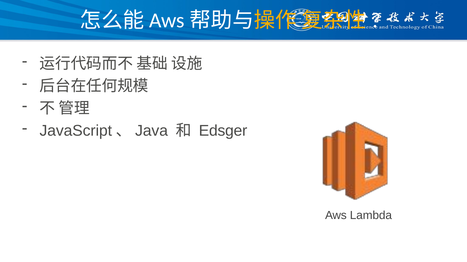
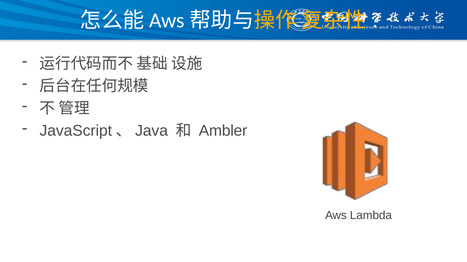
Edsger: Edsger -> Ambler
